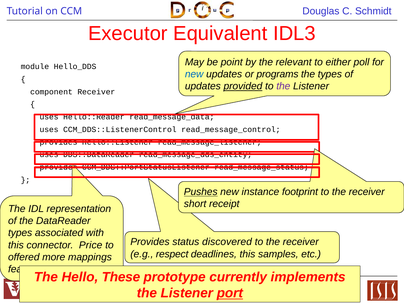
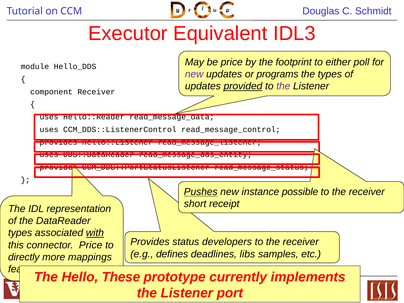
be point: point -> price
relevant: relevant -> footprint
new at (194, 74) colour: blue -> purple
footprint: footprint -> possible
with underline: none -> present
discovered: discovered -> developers
respect: respect -> defines
deadlines this: this -> libs
offered: offered -> directly
port underline: present -> none
